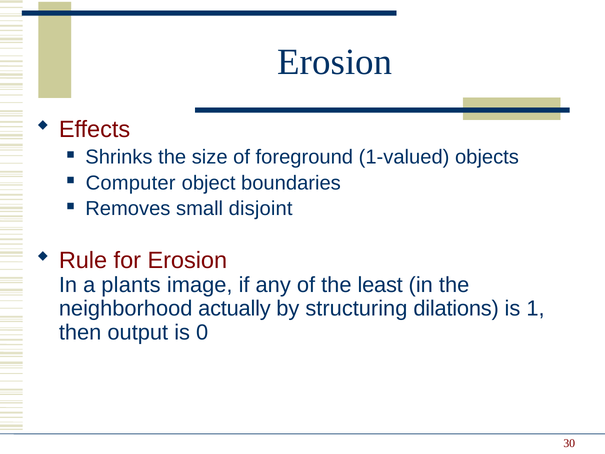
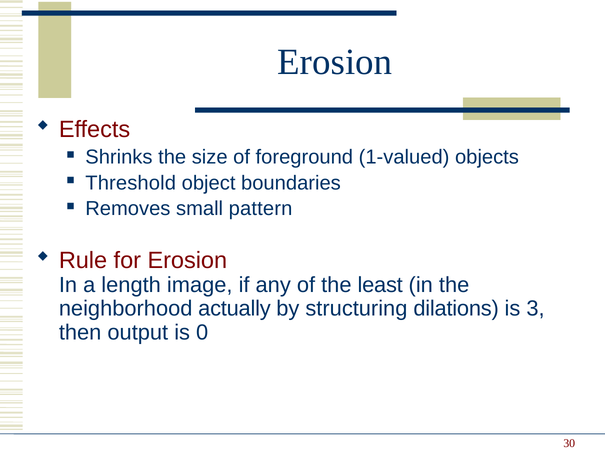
Computer: Computer -> Threshold
disjoint: disjoint -> pattern
plants: plants -> length
1: 1 -> 3
